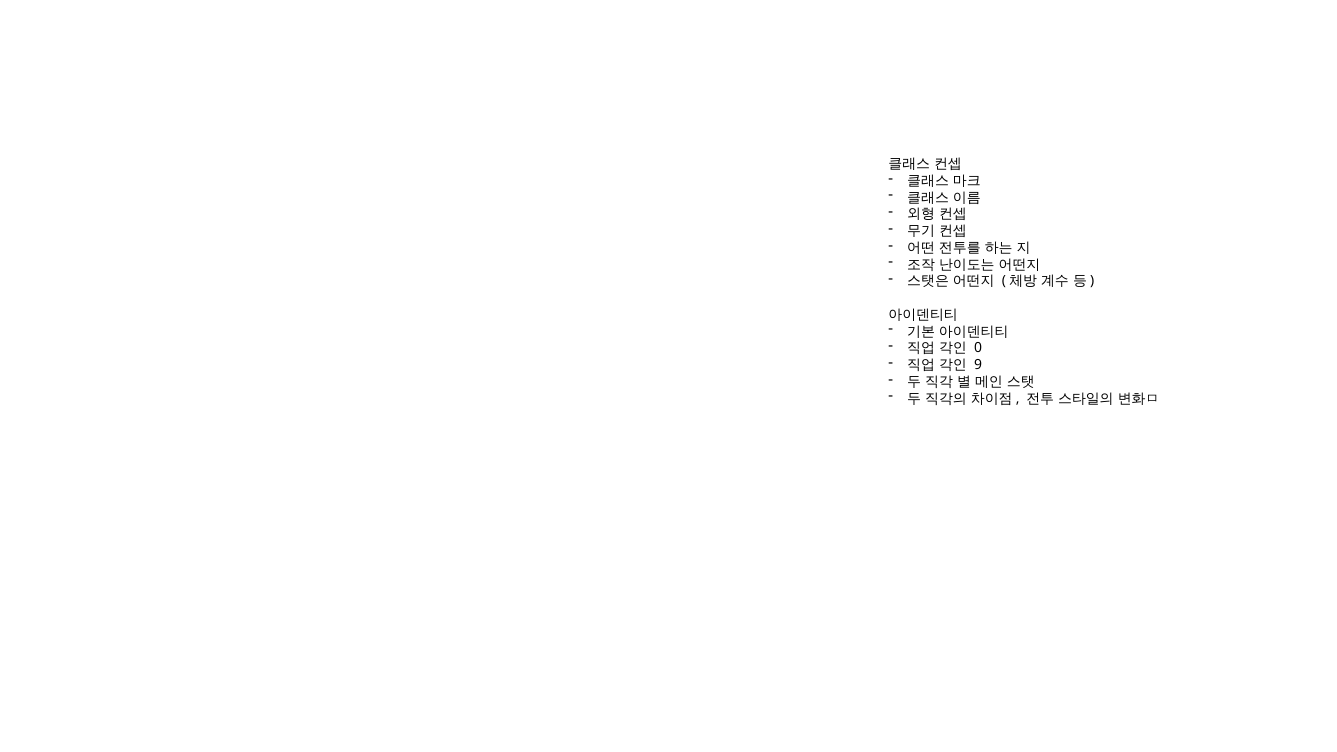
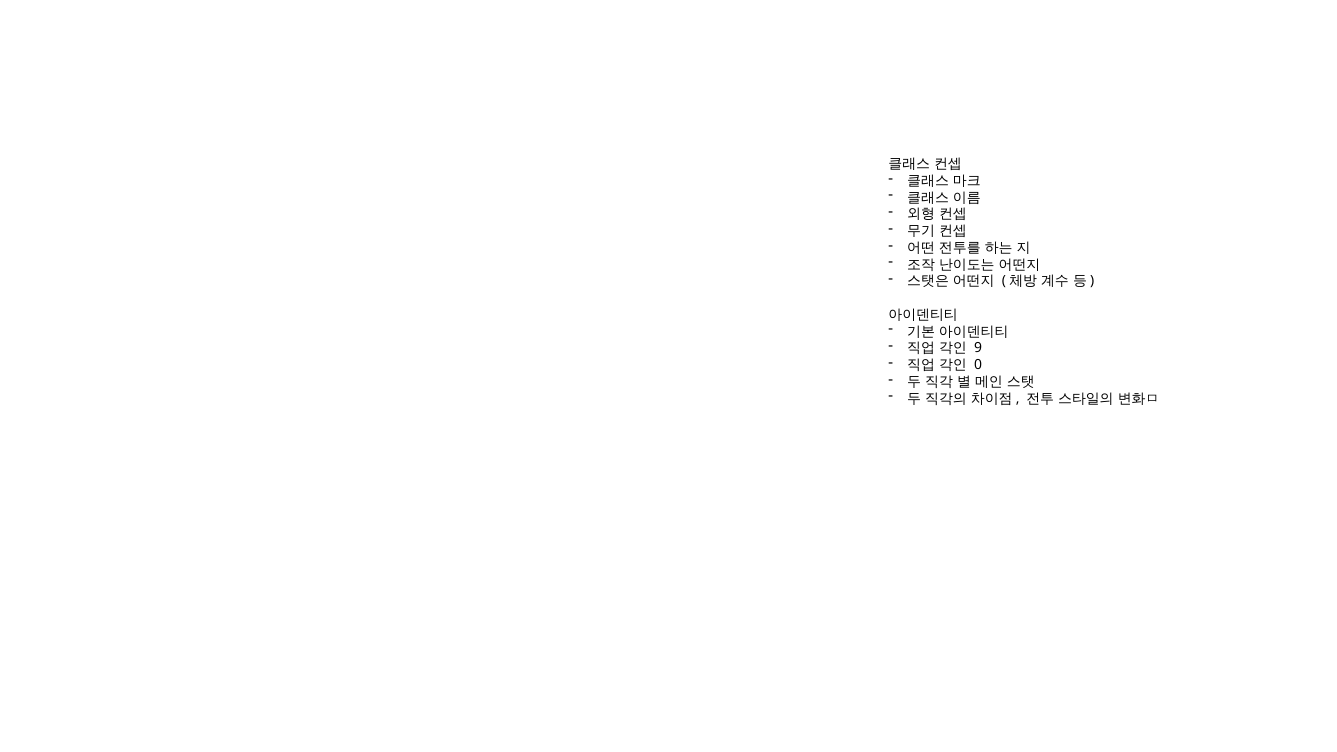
0: 0 -> 9
9: 9 -> 0
